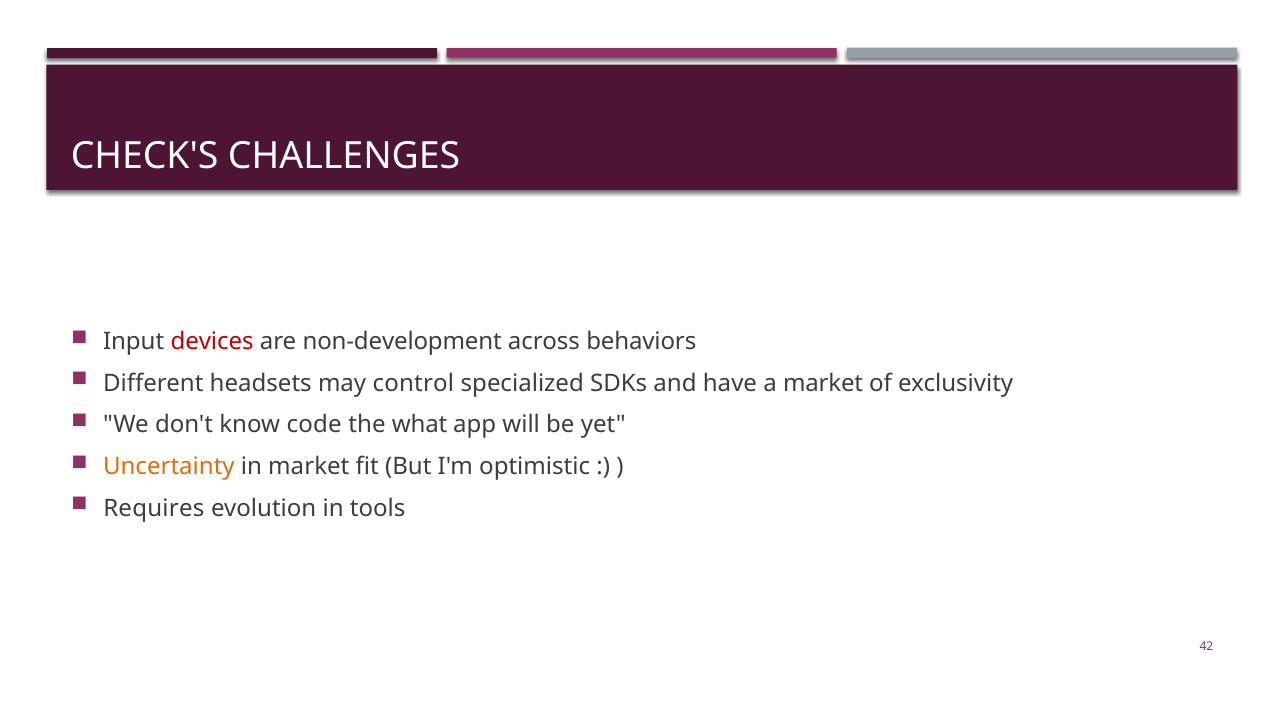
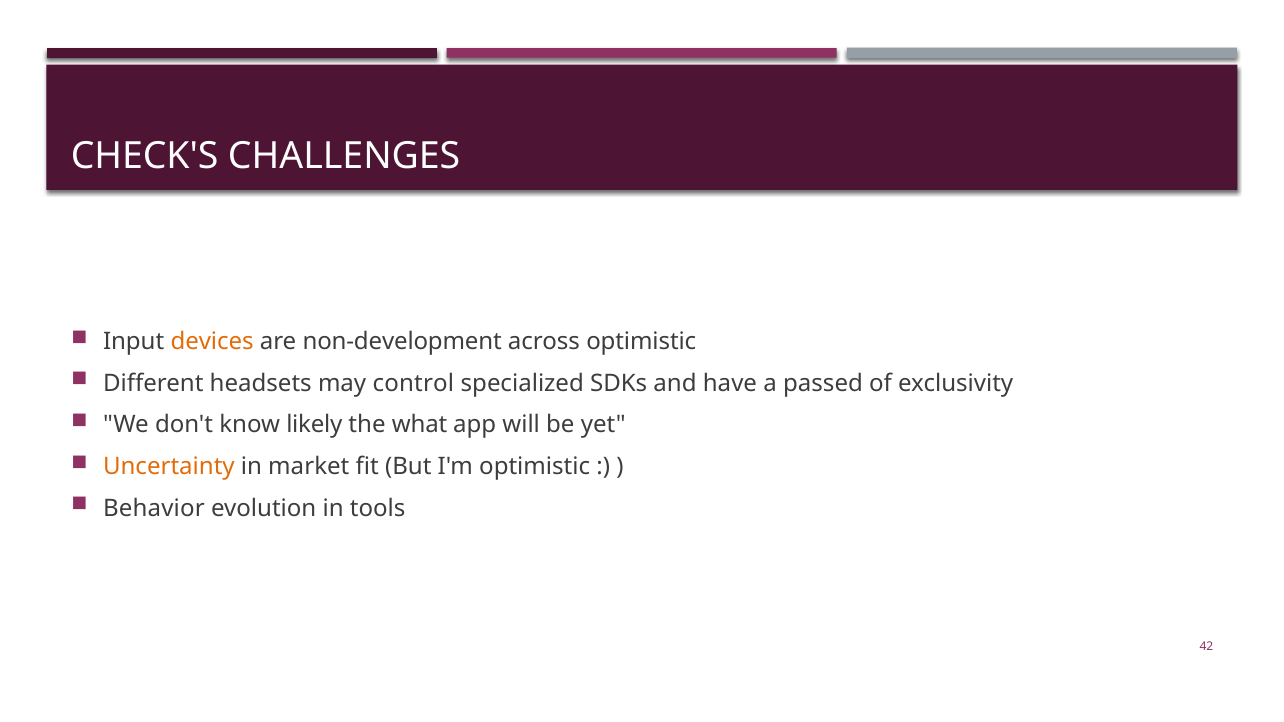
devices colour: red -> orange
across behaviors: behaviors -> optimistic
a market: market -> passed
code: code -> likely
Requires: Requires -> Behavior
